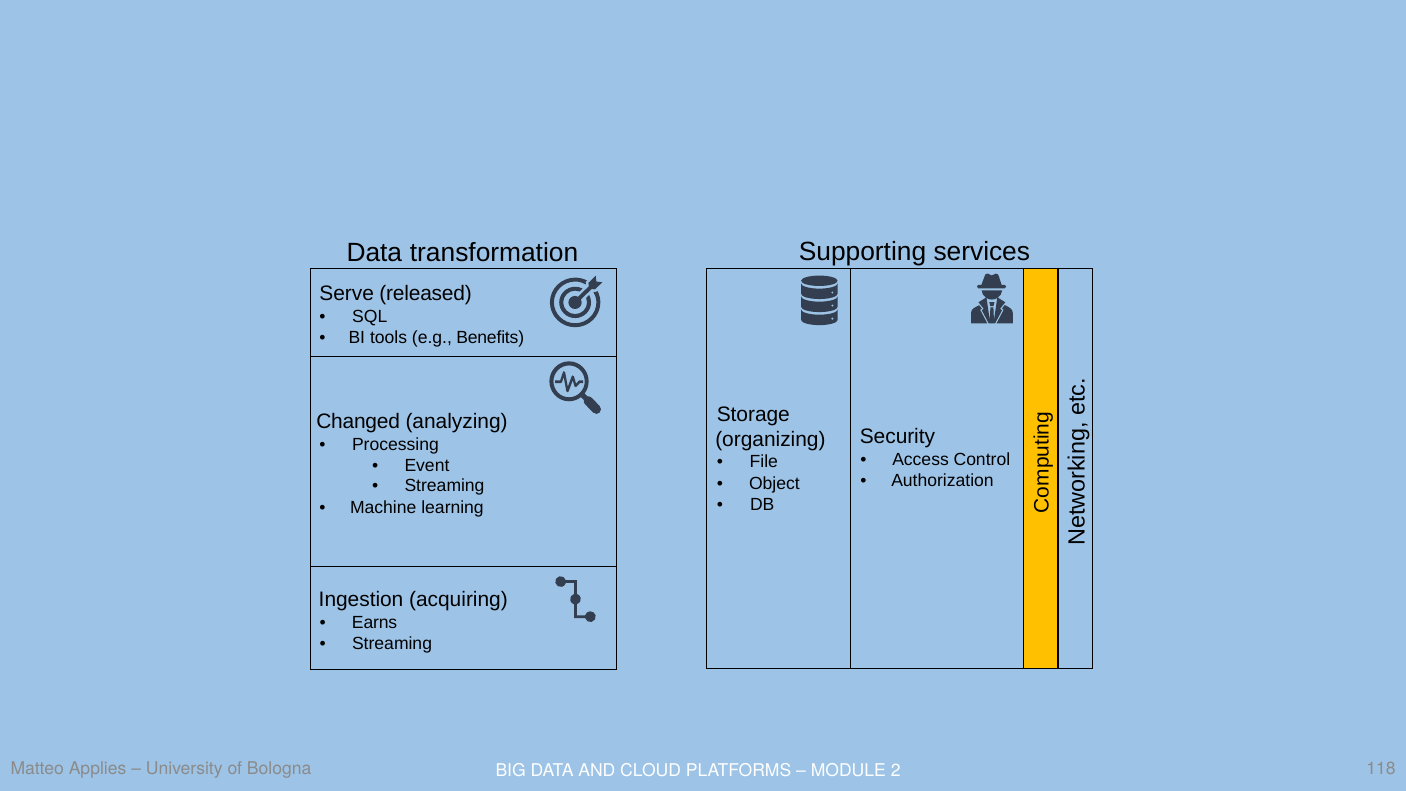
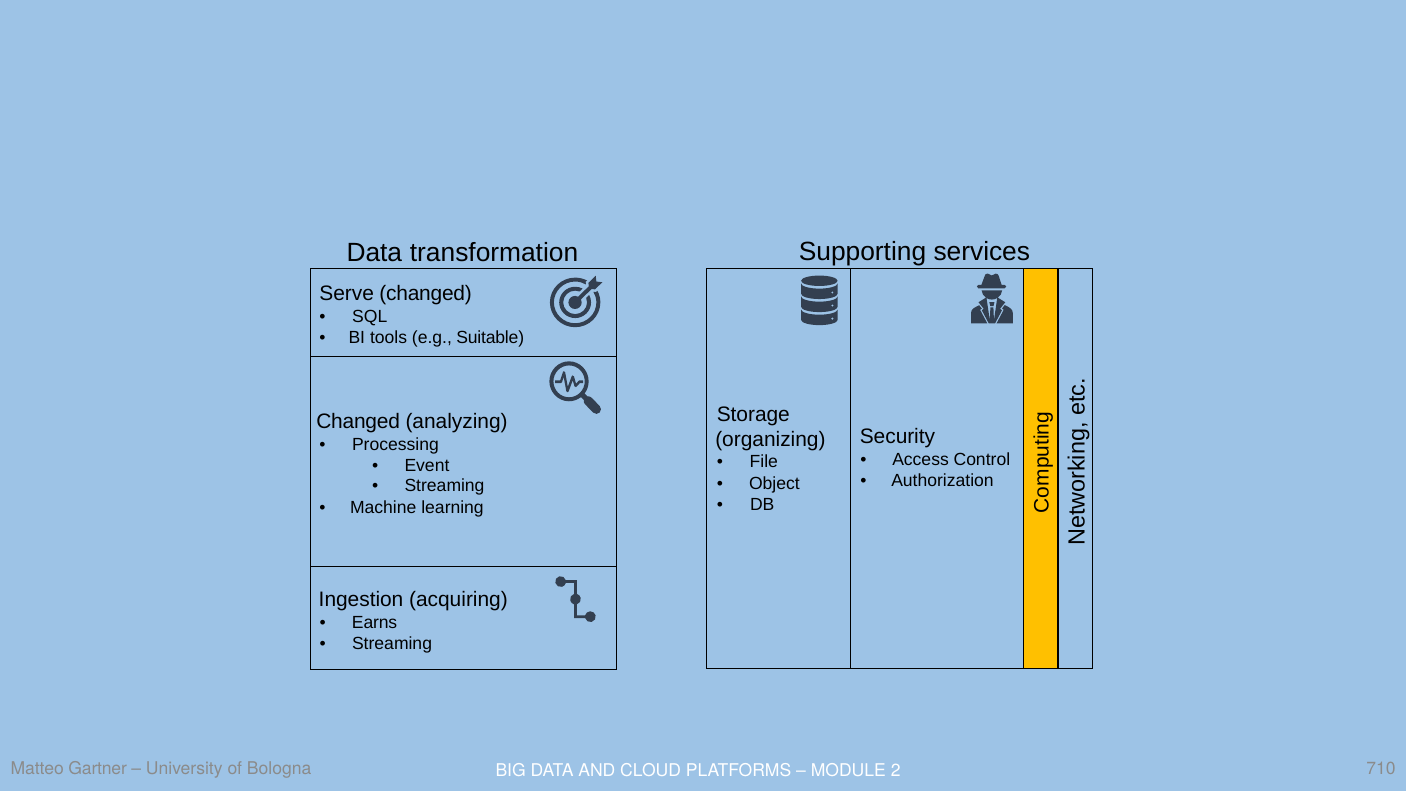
Serve released: released -> changed
Benefits: Benefits -> Suitable
Applies: Applies -> Gartner
118: 118 -> 710
